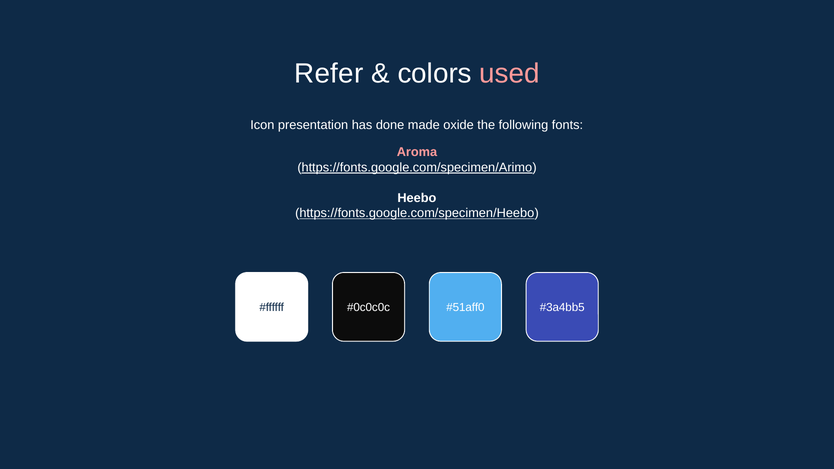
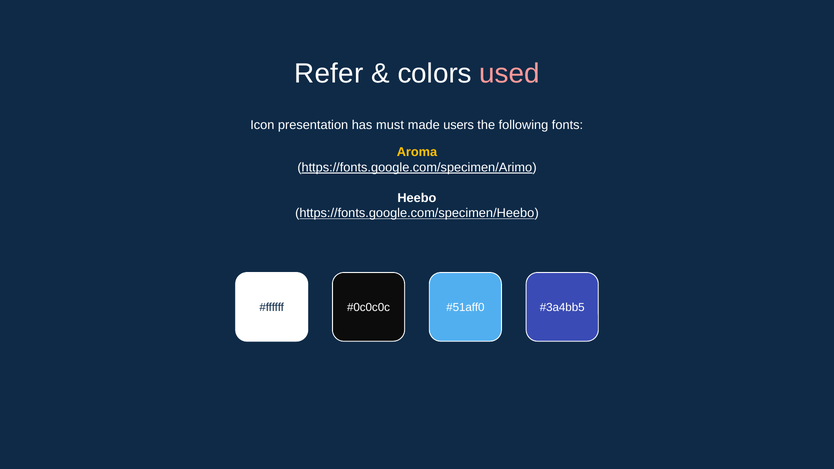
done: done -> must
oxide: oxide -> users
Aroma colour: pink -> yellow
